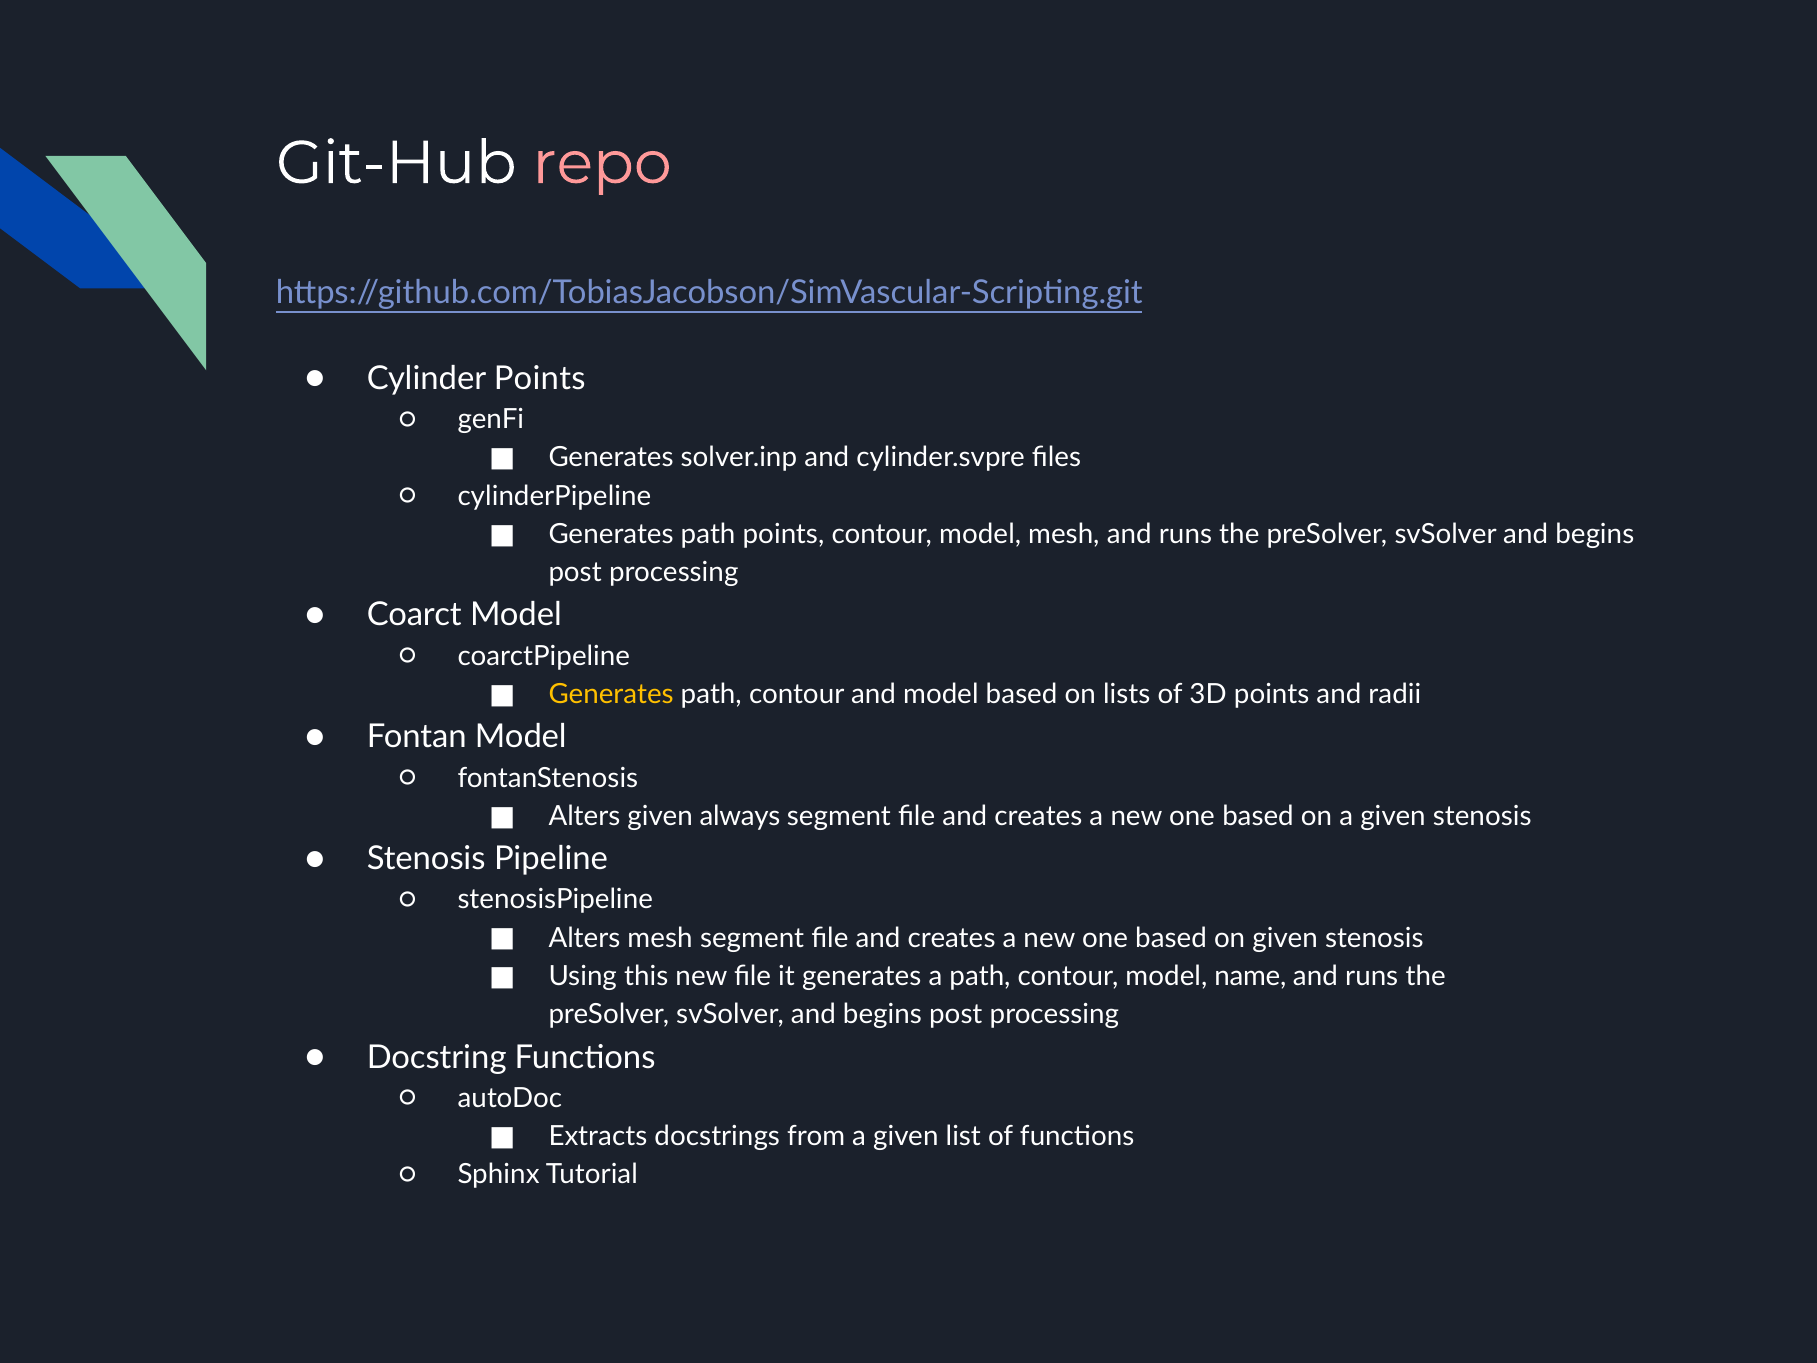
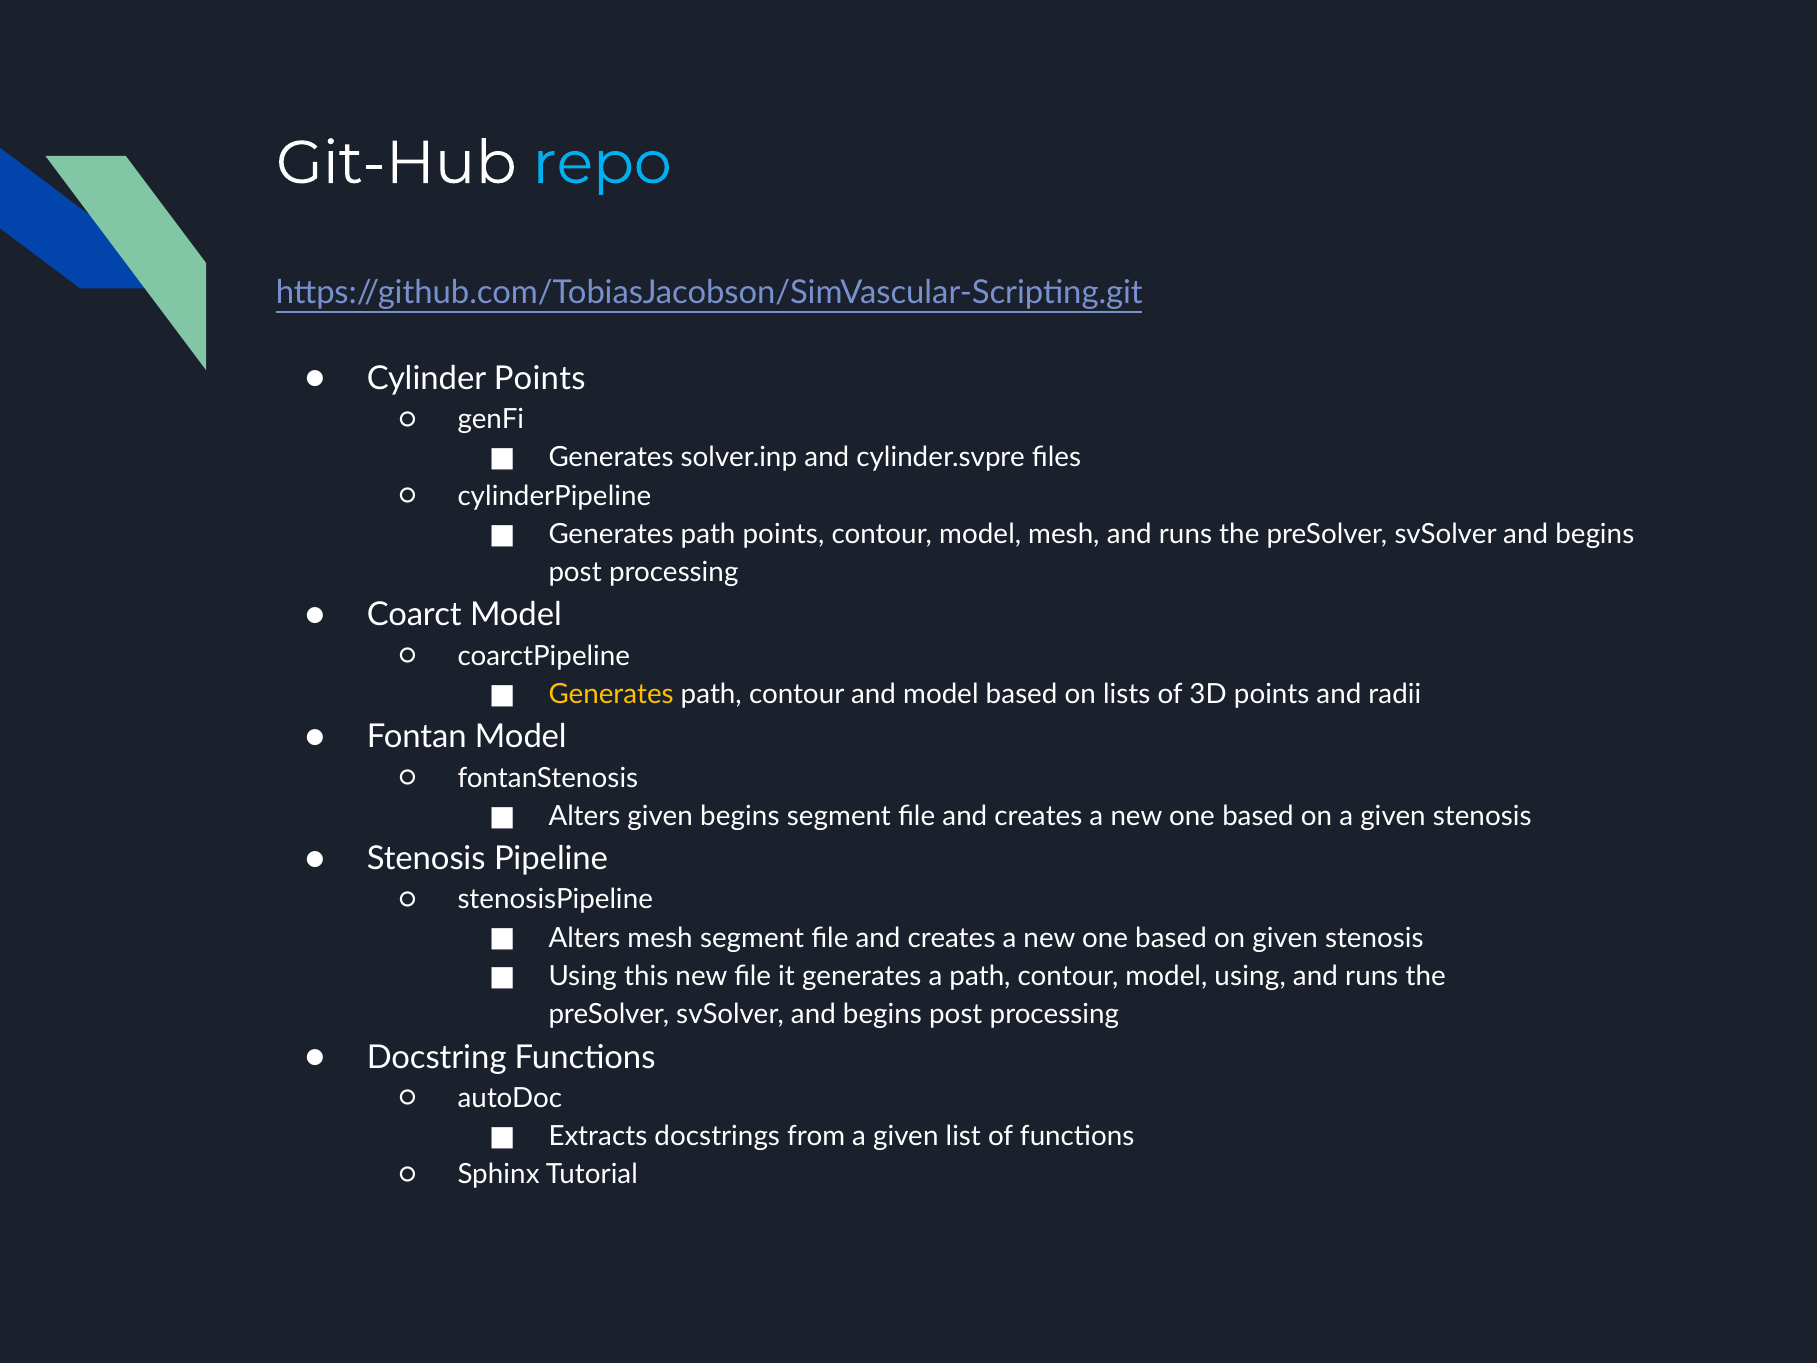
repo colour: pink -> light blue
given always: always -> begins
model name: name -> using
